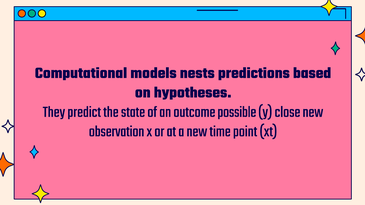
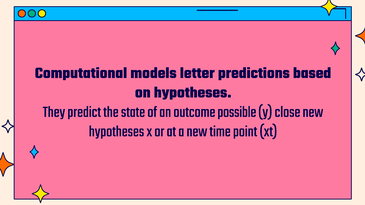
nests: nests -> letter
observation at (117, 131): observation -> hypotheses
